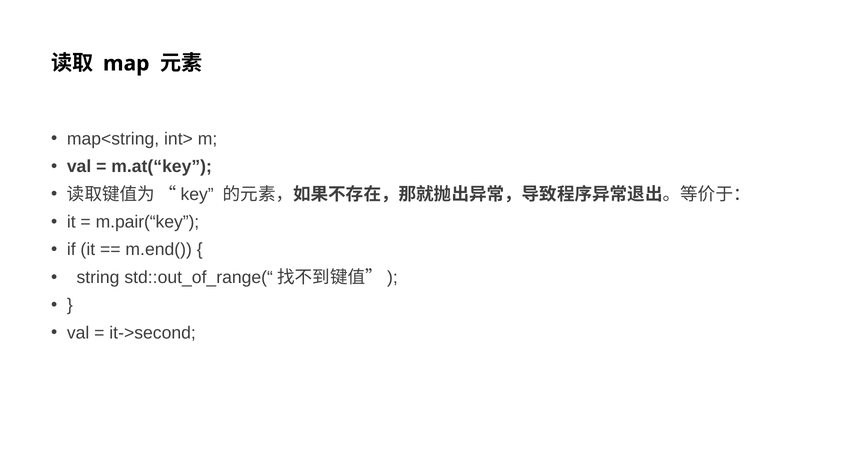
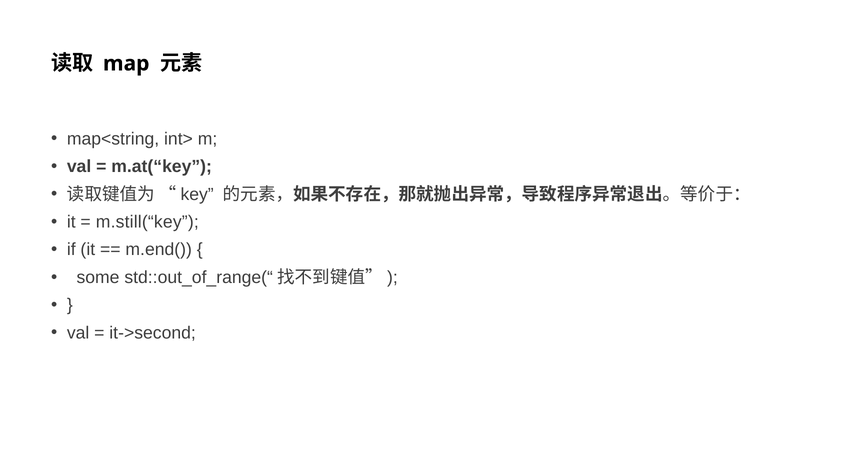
m.pair(“key: m.pair(“key -> m.still(“key
string: string -> some
